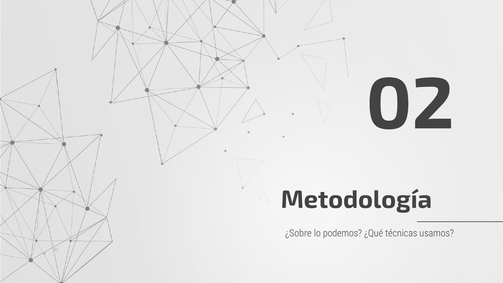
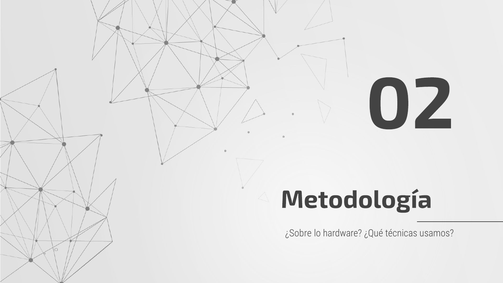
podemos: podemos -> hardware
